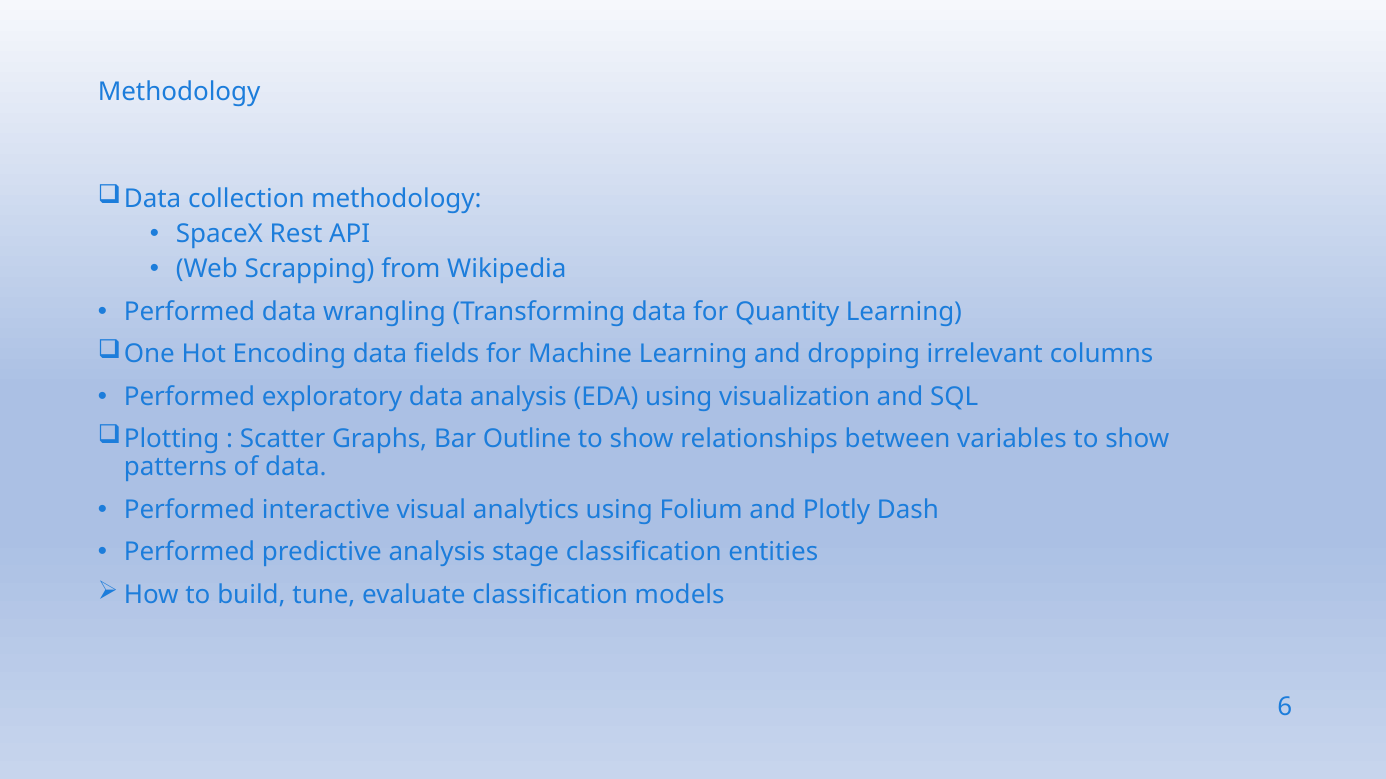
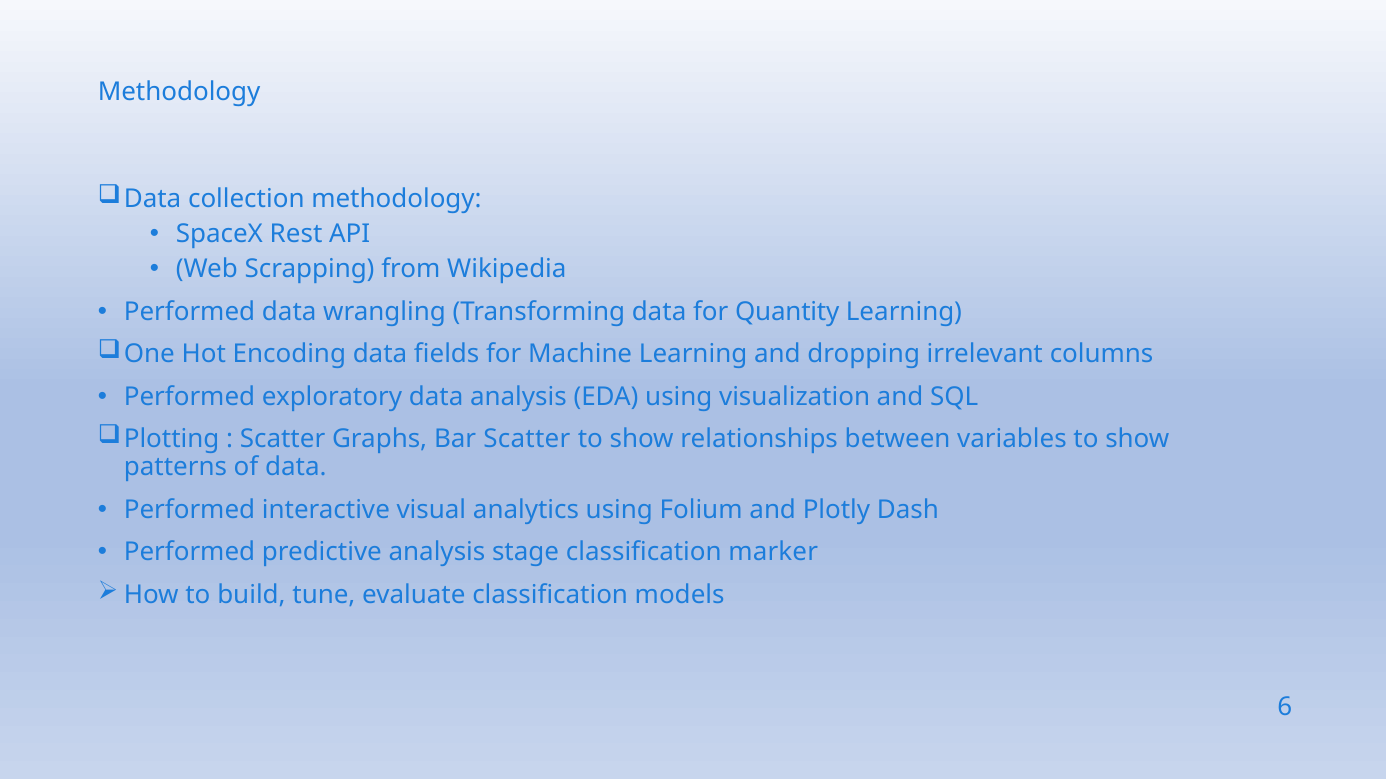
Bar Outline: Outline -> Scatter
entities: entities -> marker
